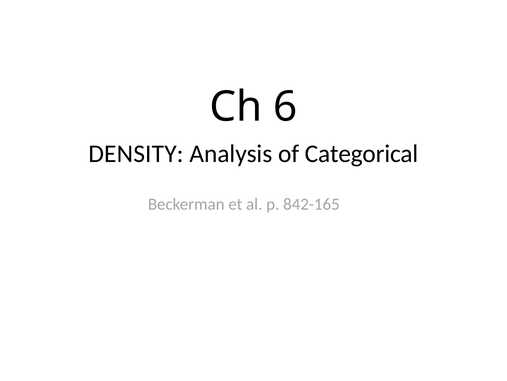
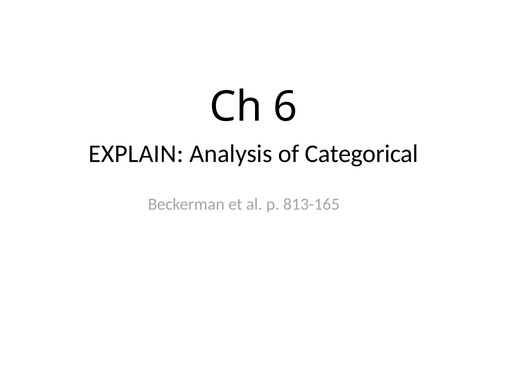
DENSITY: DENSITY -> EXPLAIN
842-165: 842-165 -> 813-165
